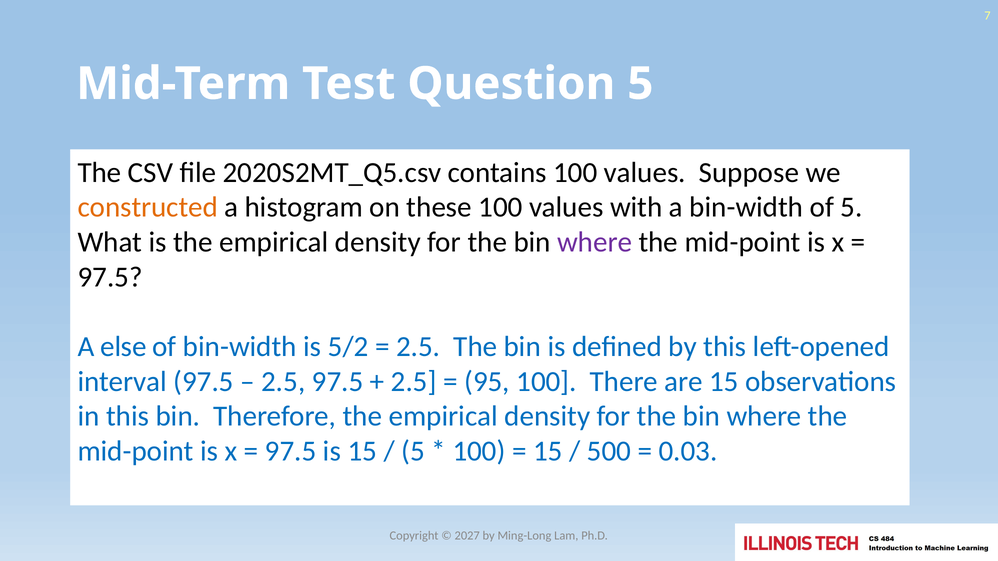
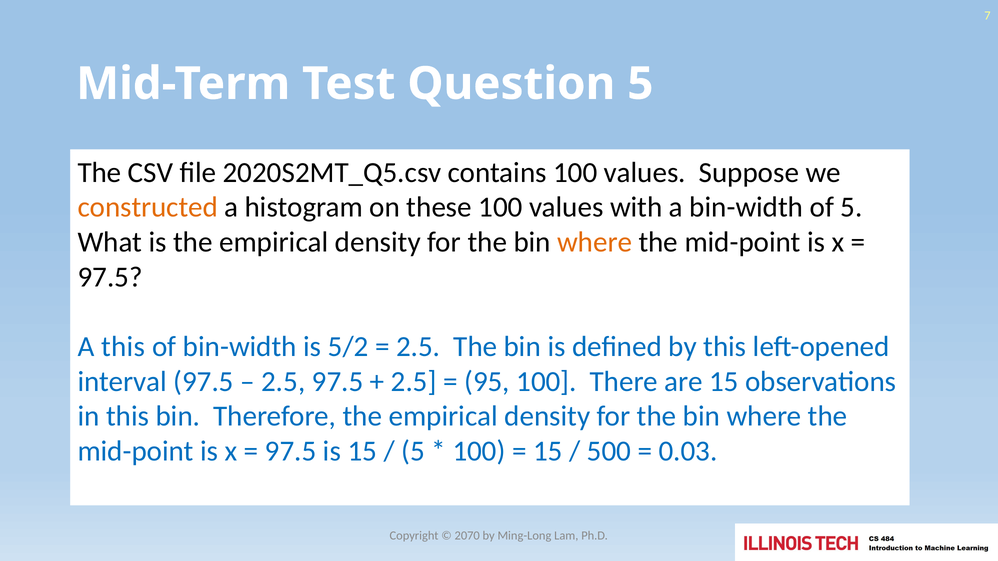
where at (595, 242) colour: purple -> orange
A else: else -> this
2027: 2027 -> 2070
